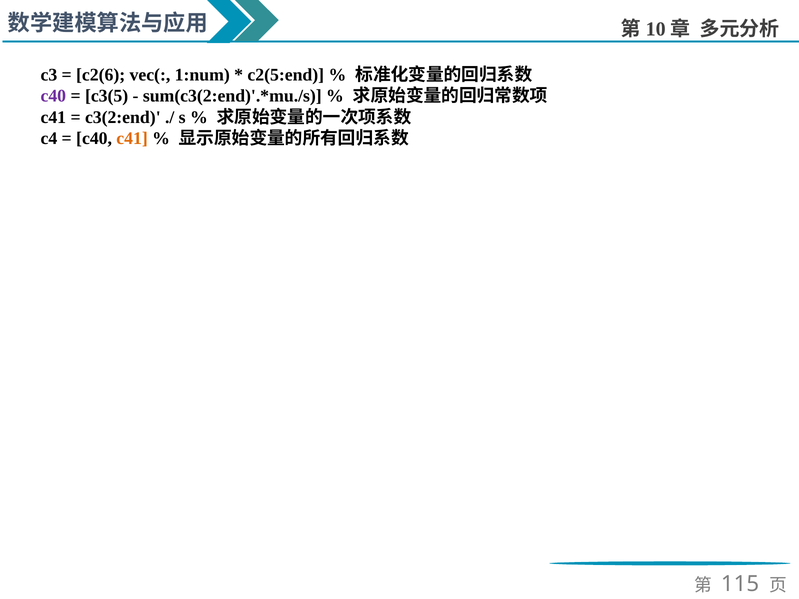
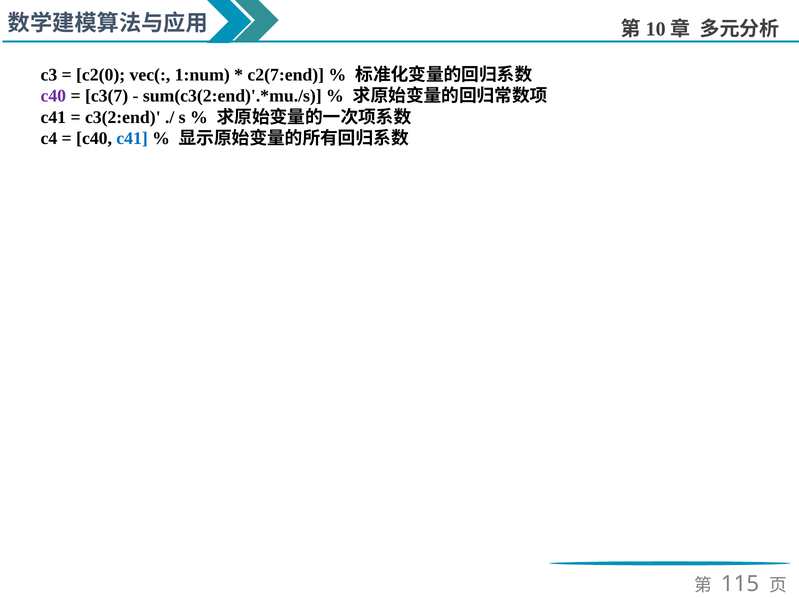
c2(6: c2(6 -> c2(0
c2(5:end: c2(5:end -> c2(7:end
c3(5: c3(5 -> c3(7
c41 at (132, 139) colour: orange -> blue
